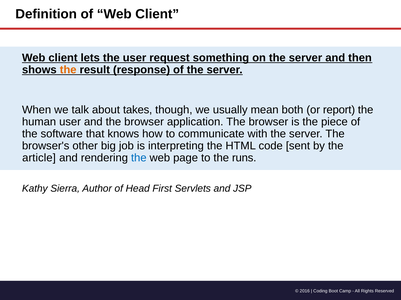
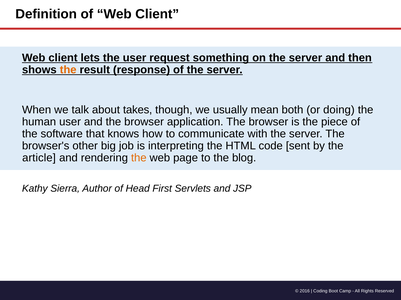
report: report -> doing
the at (139, 158) colour: blue -> orange
runs: runs -> blog
